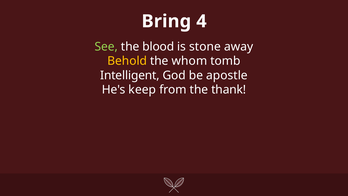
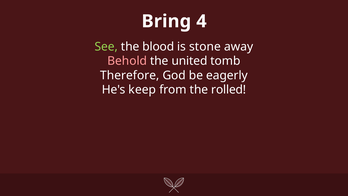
Behold colour: yellow -> pink
whom: whom -> united
Intelligent: Intelligent -> Therefore
apostle: apostle -> eagerly
thank: thank -> rolled
